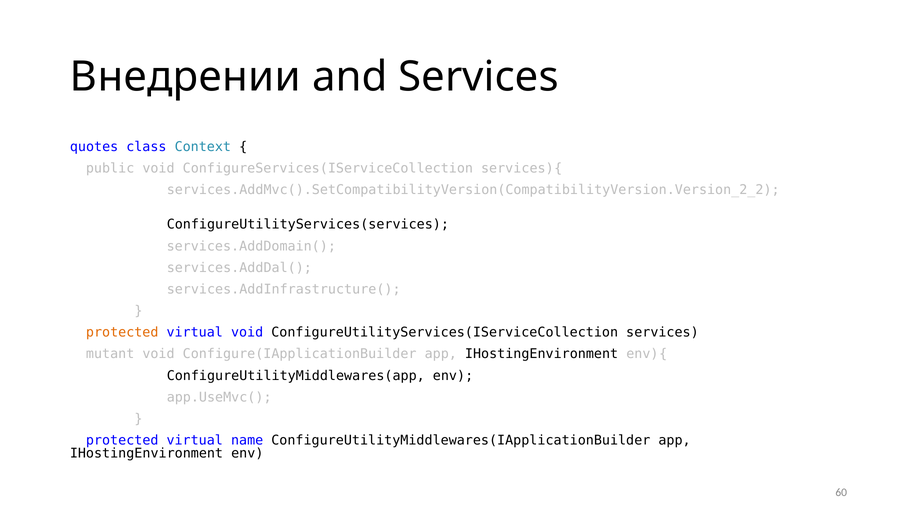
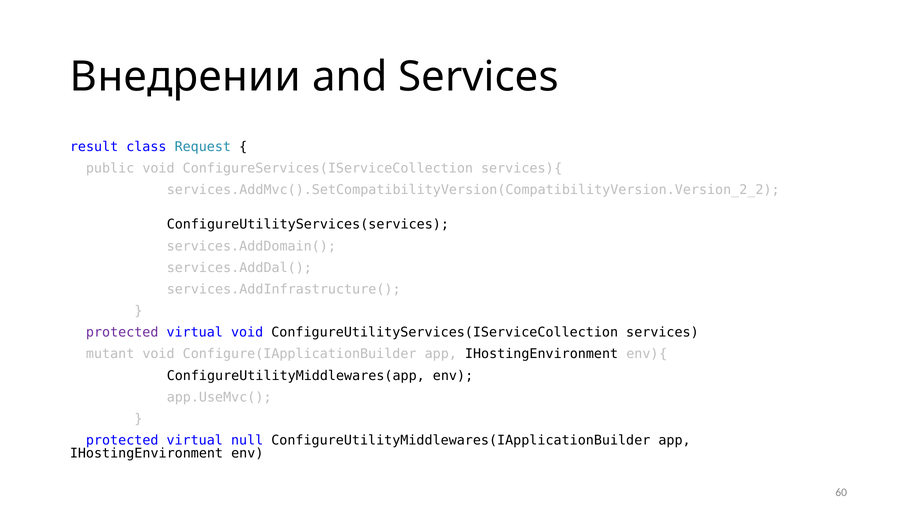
quotes: quotes -> result
Context: Context -> Request
protected at (122, 332) colour: orange -> purple
name: name -> null
